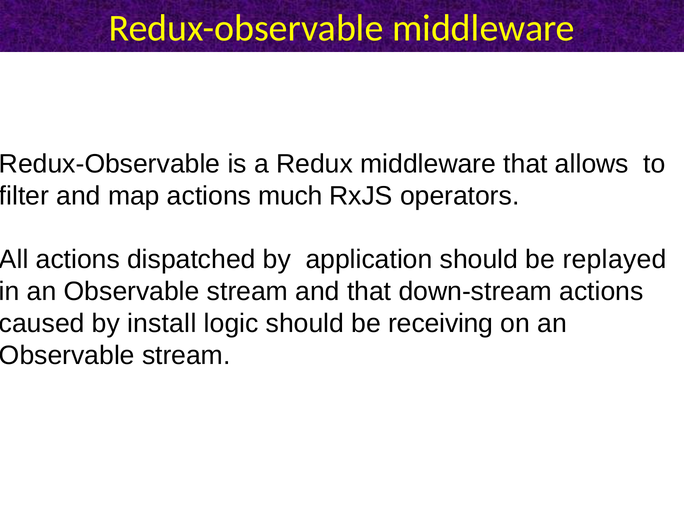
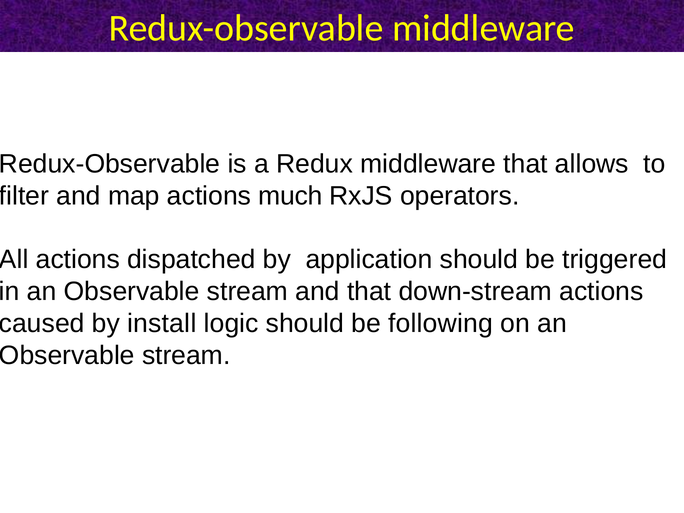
replayed: replayed -> triggered
receiving: receiving -> following
